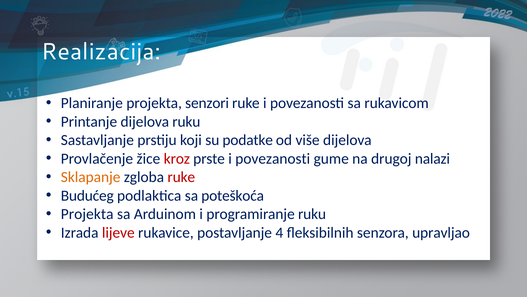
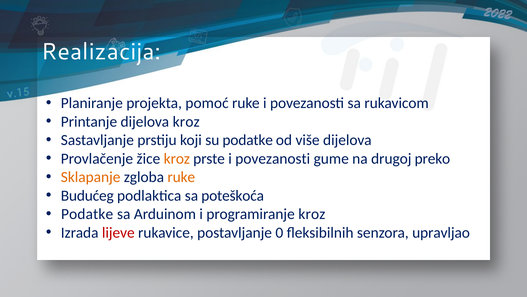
senzori: senzori -> pomoć
dijelova ruku: ruku -> kroz
kroz at (177, 158) colour: red -> orange
nalazi: nalazi -> preko
ruke at (181, 177) colour: red -> orange
Projekta at (87, 214): Projekta -> Podatke
programiranje ruku: ruku -> kroz
4: 4 -> 0
